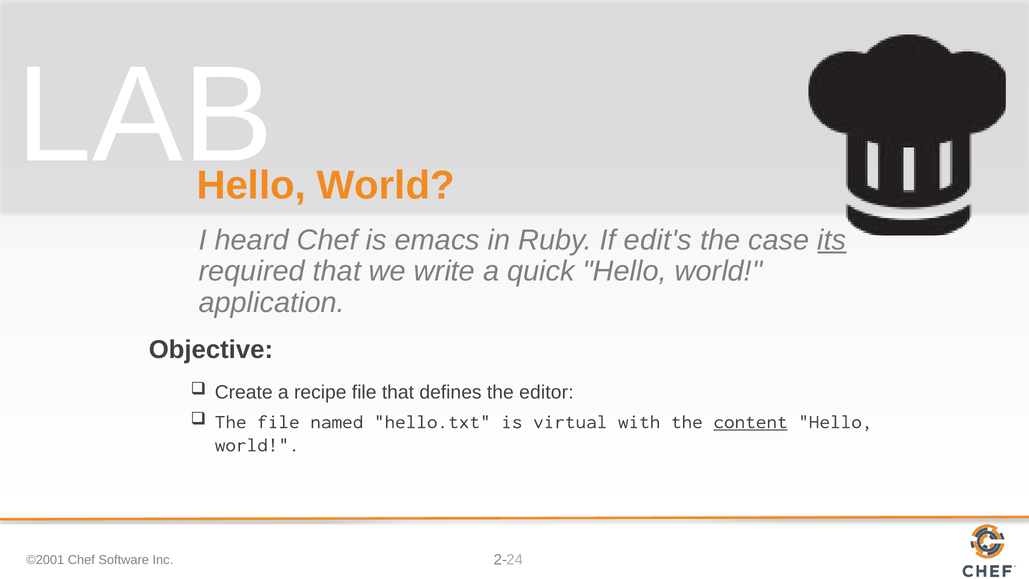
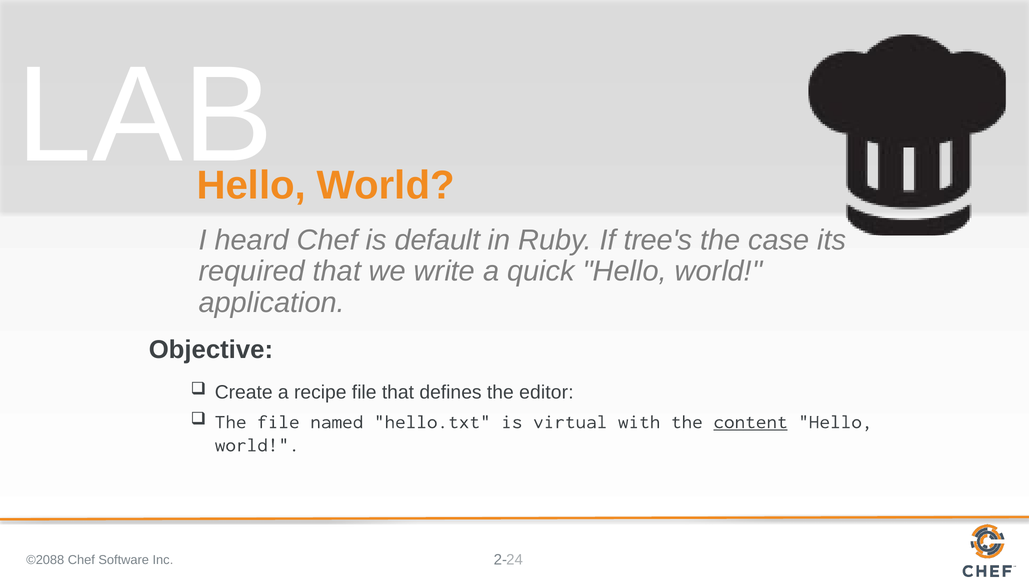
emacs: emacs -> default
edit's: edit's -> tree's
its underline: present -> none
©2001: ©2001 -> ©2088
